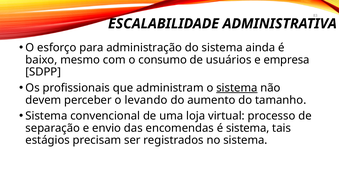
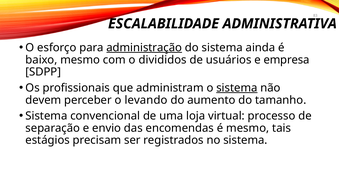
administração underline: none -> present
consumo: consumo -> divididos
é sistema: sistema -> mesmo
